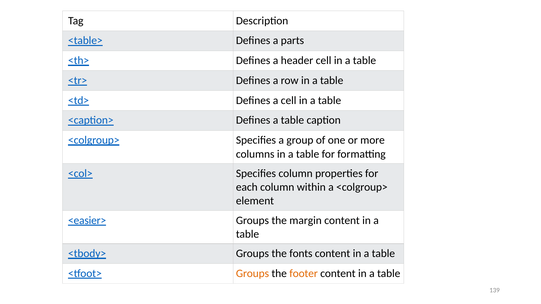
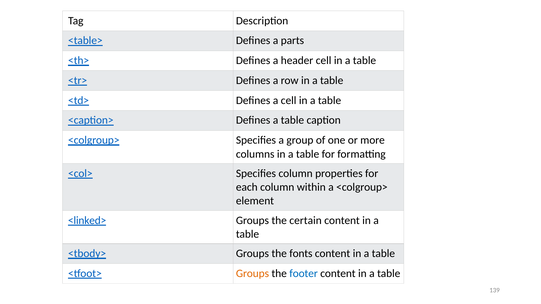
<easier>: <easier> -> <linked>
margin: margin -> certain
footer colour: orange -> blue
